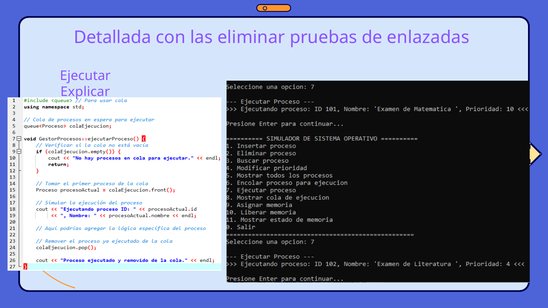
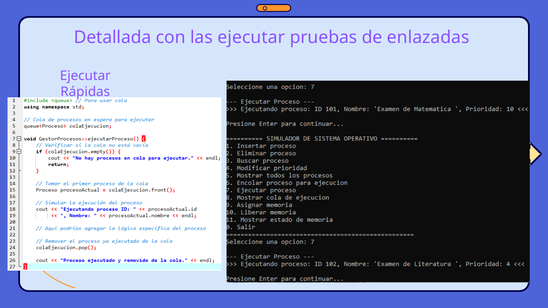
las eliminar: eliminar -> ejecutar
Explicar: Explicar -> Rápidas
